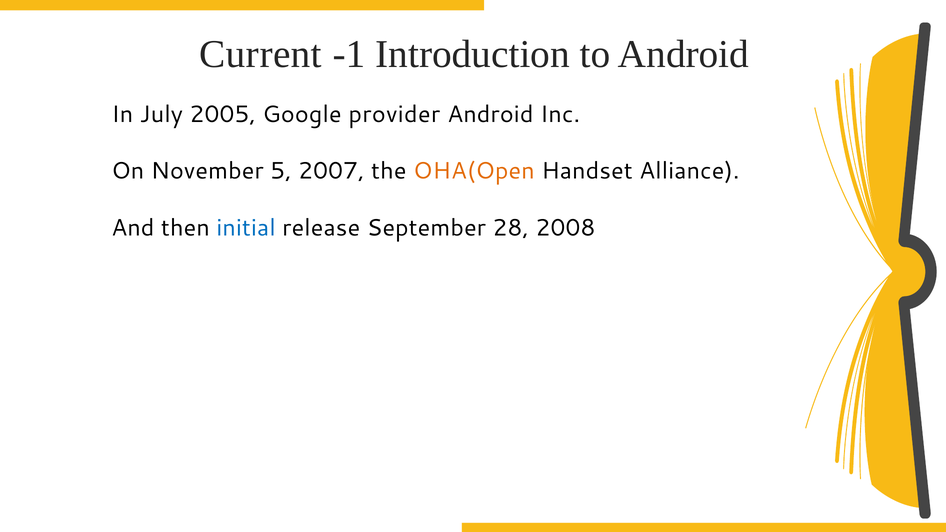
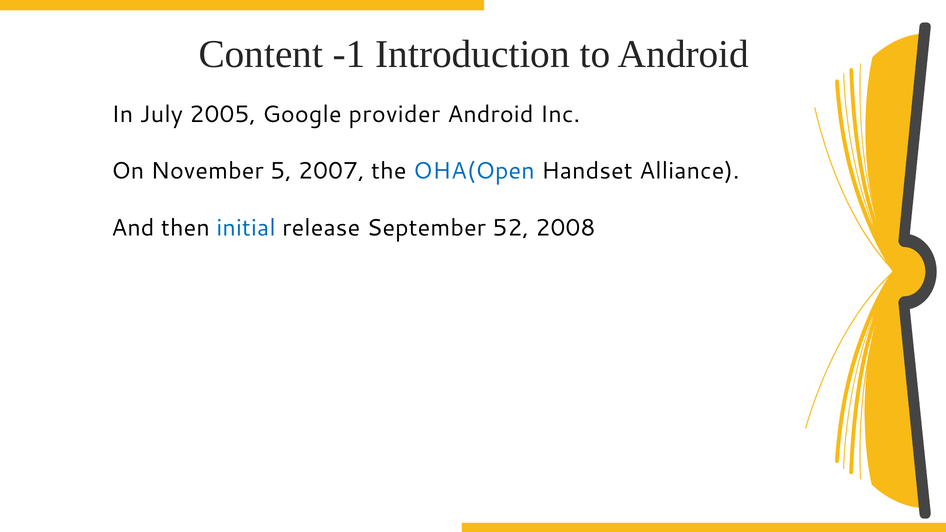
Current: Current -> Content
OHA(Open colour: orange -> blue
28: 28 -> 52
